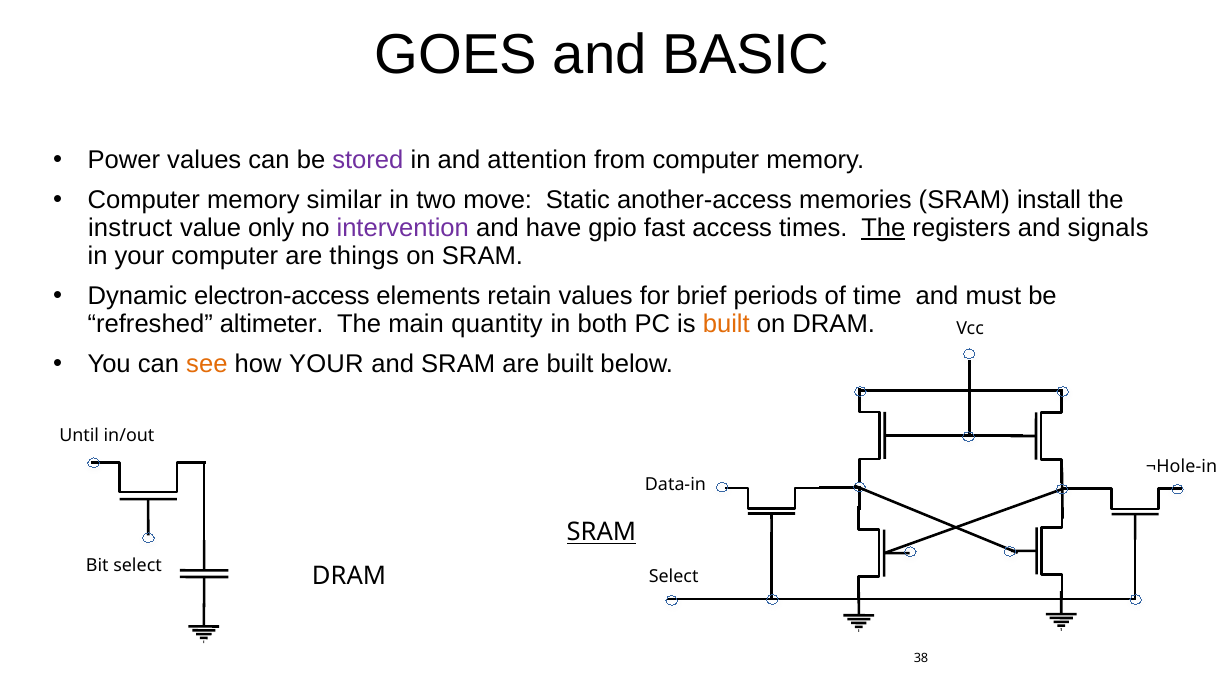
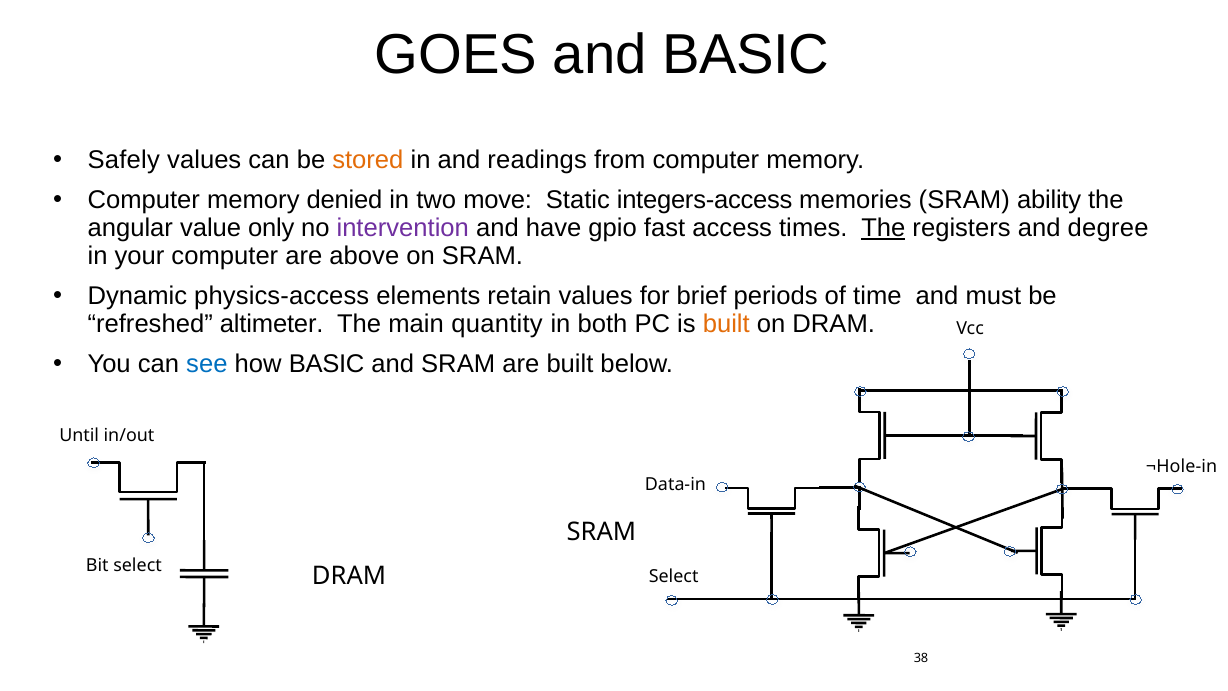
Power: Power -> Safely
stored colour: purple -> orange
attention: attention -> readings
similar: similar -> denied
another-access: another-access -> integers-access
install: install -> ability
instruct: instruct -> angular
signals: signals -> degree
things: things -> above
electron-access: electron-access -> physics-access
see colour: orange -> blue
how YOUR: YOUR -> BASIC
SRAM at (601, 532) underline: present -> none
